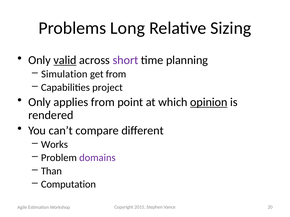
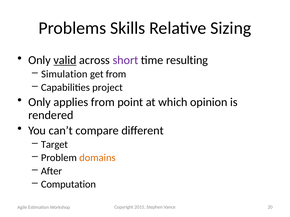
Long: Long -> Skills
planning: planning -> resulting
opinion underline: present -> none
Works: Works -> Target
domains colour: purple -> orange
Than: Than -> After
